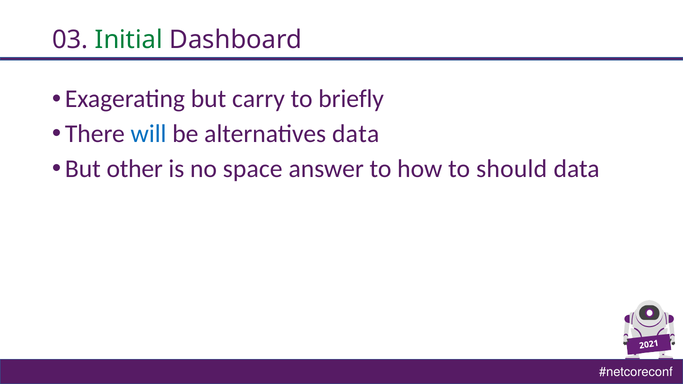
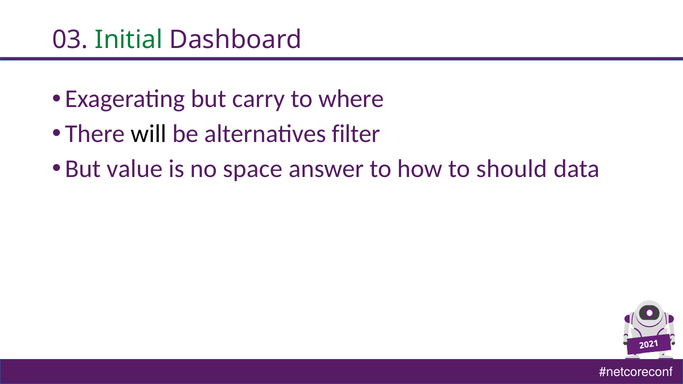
briefly: briefly -> where
will colour: blue -> black
alternatives data: data -> filter
other: other -> value
